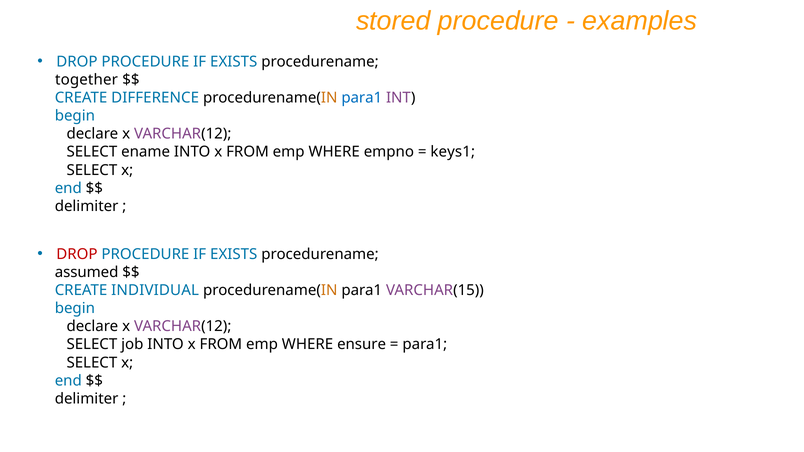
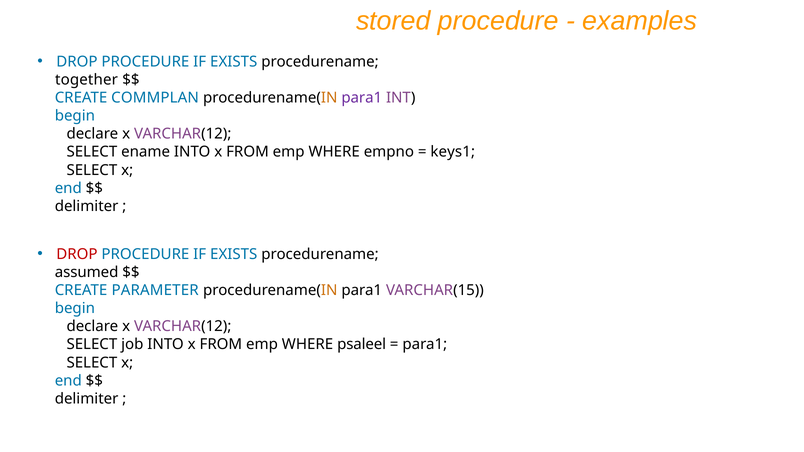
DIFFERENCE: DIFFERENCE -> COMMPLAN
para1 at (362, 98) colour: blue -> purple
INDIVIDUAL: INDIVIDUAL -> PARAMETER
ensure: ensure -> psaleel
